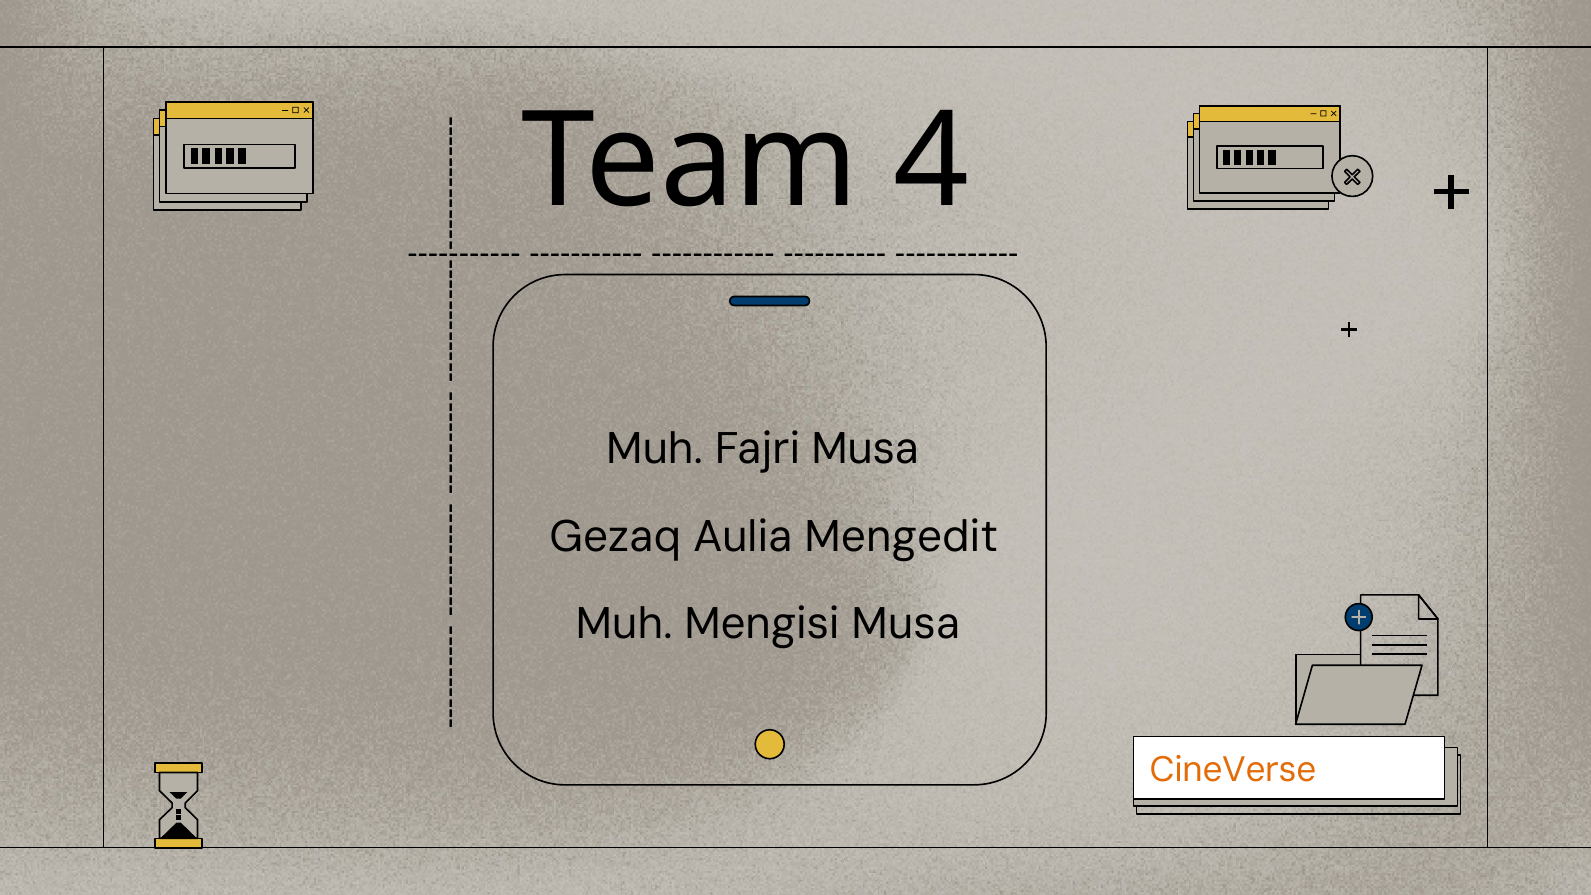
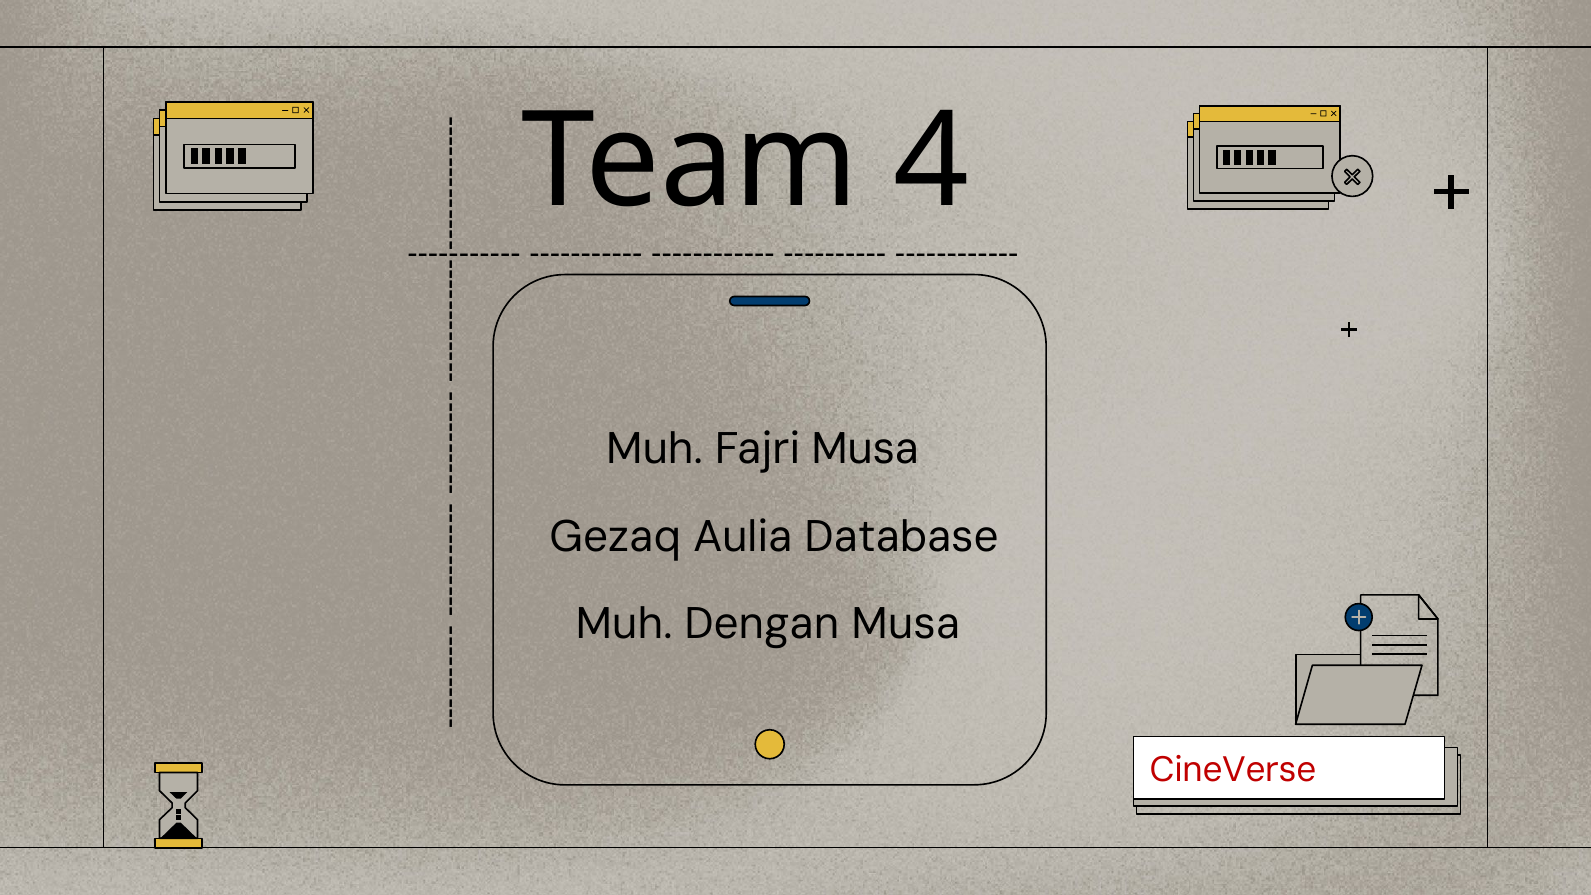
Mengedit: Mengedit -> Database
Mengisi: Mengisi -> Dengan
CineVerse colour: orange -> red
